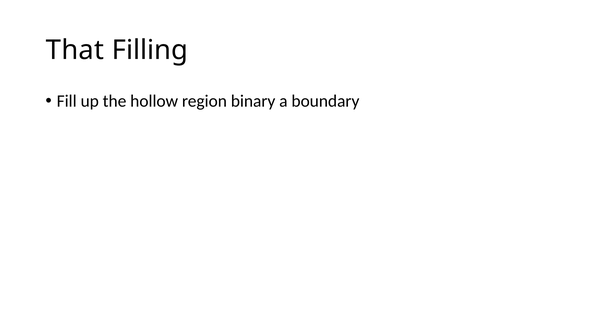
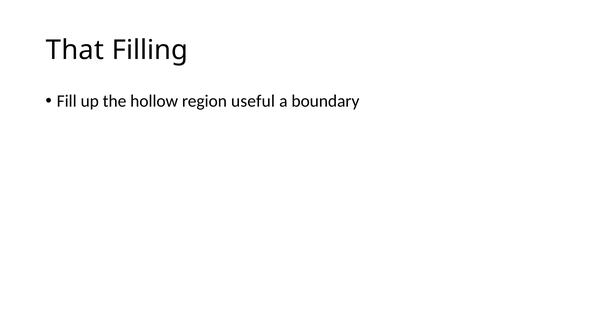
binary: binary -> useful
